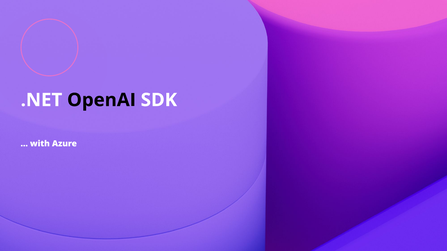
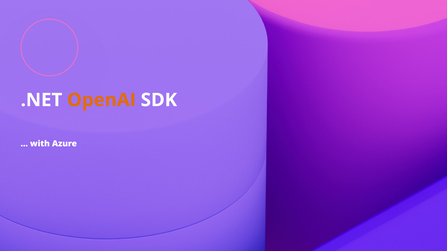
OpenAI colour: black -> orange
